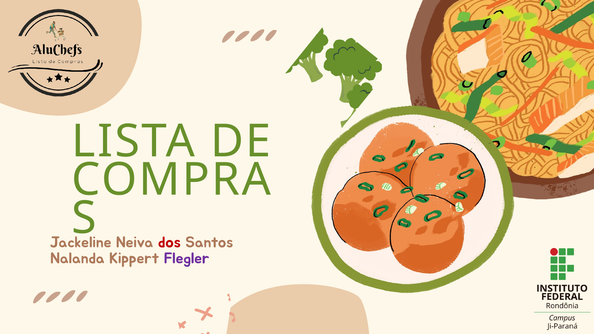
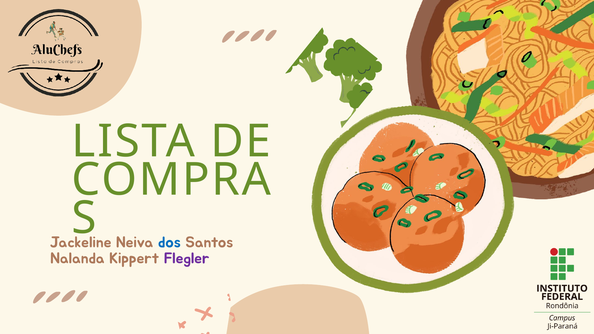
dos colour: red -> blue
